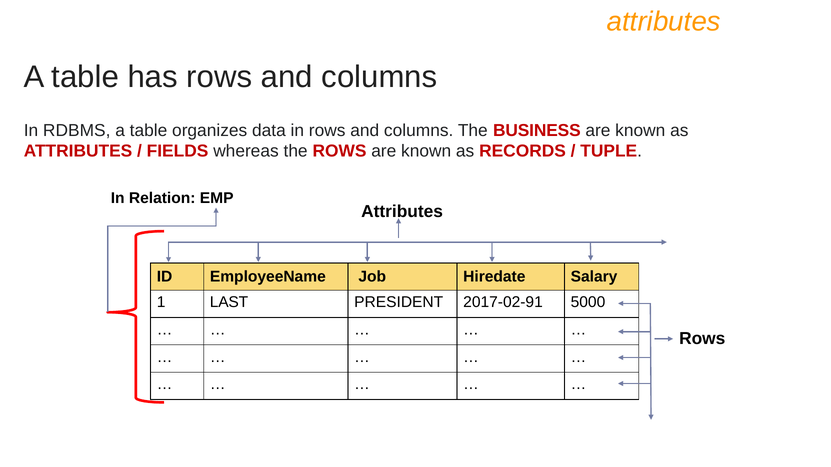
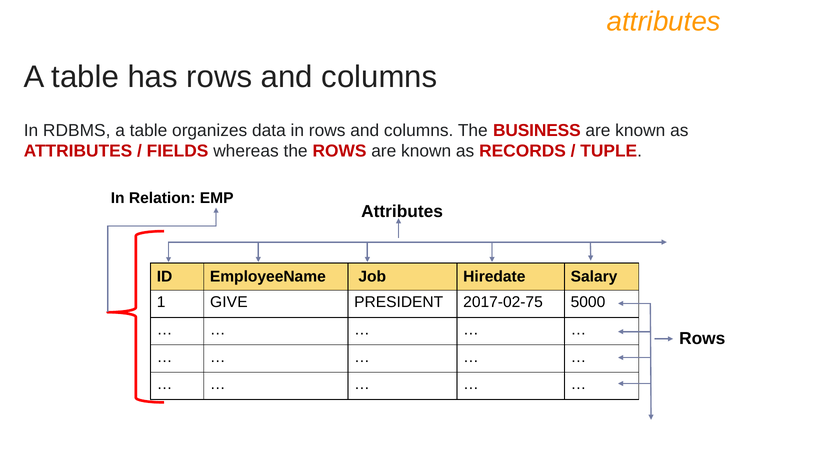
LAST: LAST -> GIVE
2017-02-91: 2017-02-91 -> 2017-02-75
